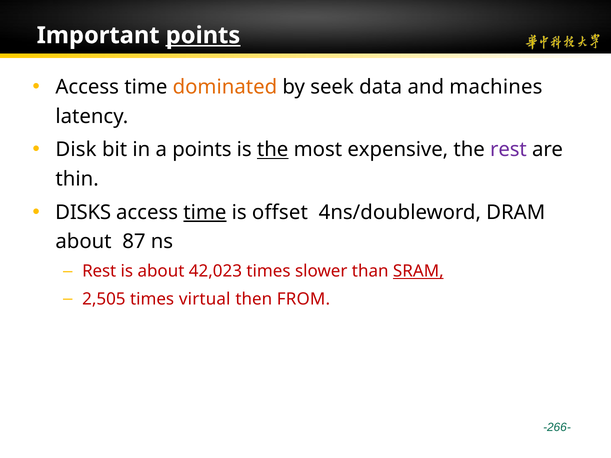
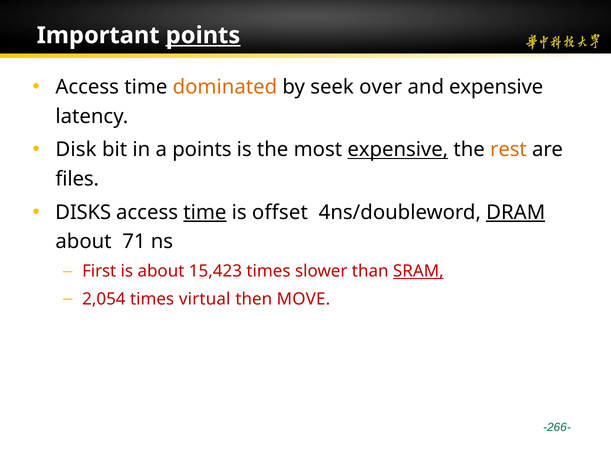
data: data -> over
and machines: machines -> expensive
the at (273, 150) underline: present -> none
expensive at (398, 150) underline: none -> present
rest at (508, 150) colour: purple -> orange
thin: thin -> files
DRAM underline: none -> present
87: 87 -> 71
Rest at (99, 272): Rest -> First
42,023: 42,023 -> 15,423
2,505: 2,505 -> 2,054
FROM: FROM -> MOVE
